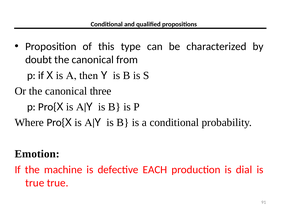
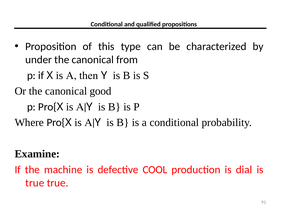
doubt: doubt -> under
three: three -> good
Emotion: Emotion -> Examine
EACH: EACH -> COOL
